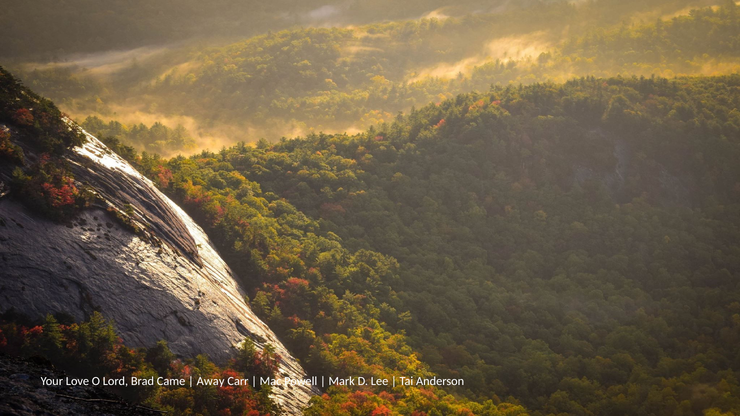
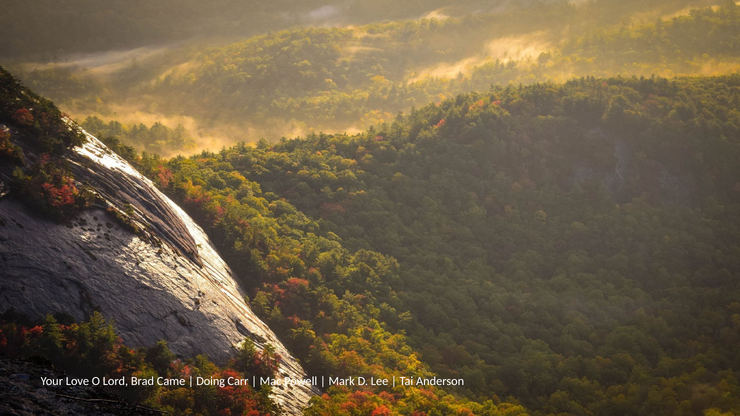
Away: Away -> Doing
